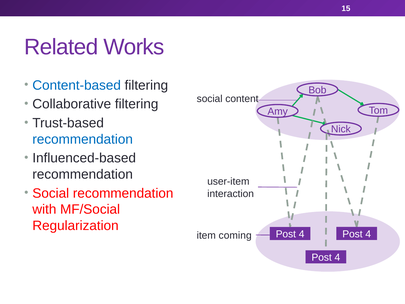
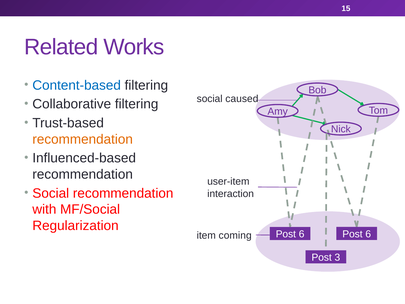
content: content -> caused
recommendation at (83, 139) colour: blue -> orange
4 at (368, 234): 4 -> 6
4 at (302, 234): 4 -> 6
4 at (337, 257): 4 -> 3
